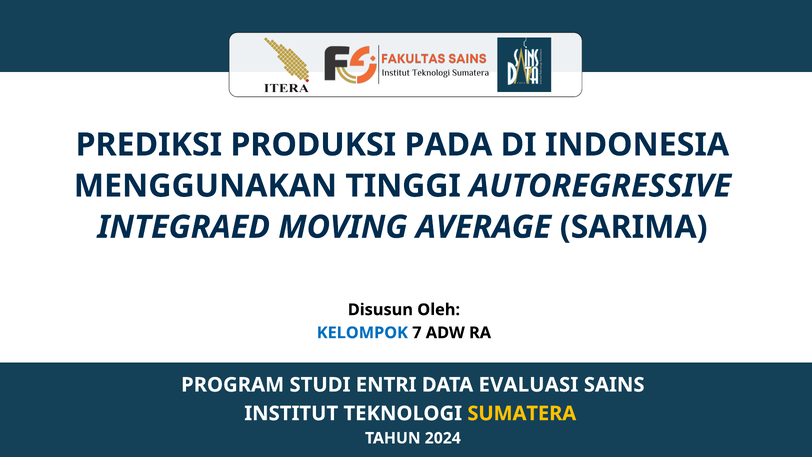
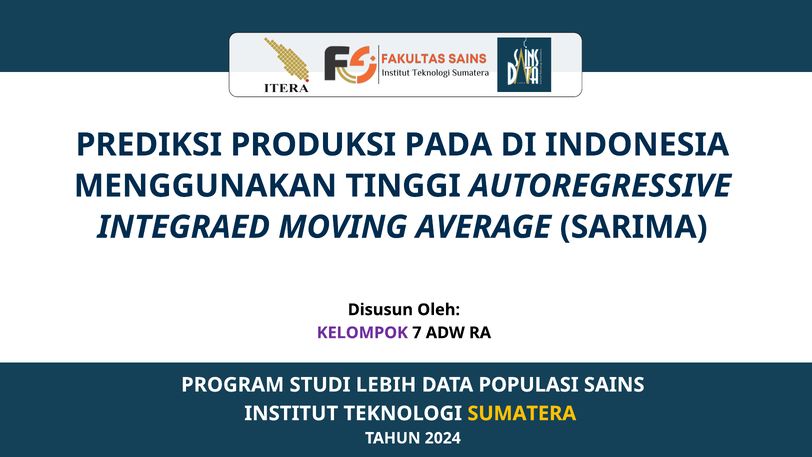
KELOMPOK colour: blue -> purple
ENTRI: ENTRI -> LEBIH
EVALUASI: EVALUASI -> POPULASI
